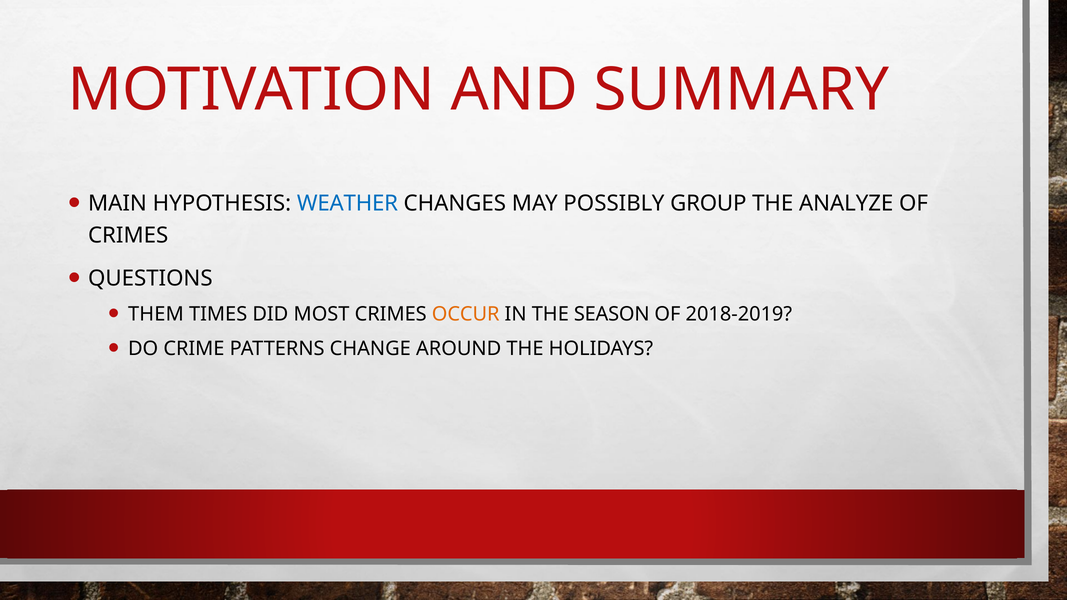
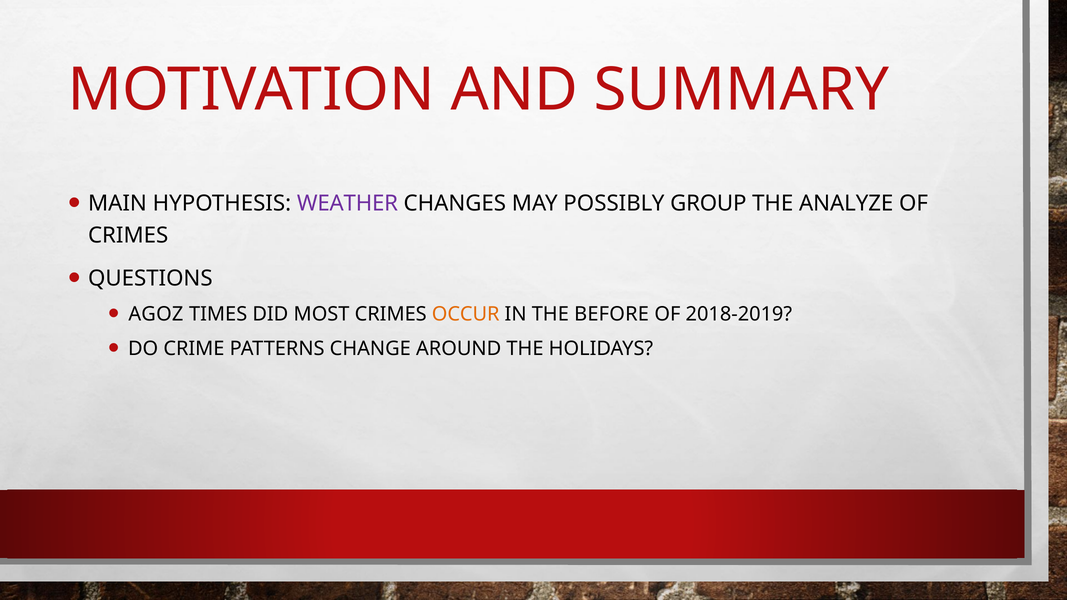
WEATHER colour: blue -> purple
THEM: THEM -> AGOZ
SEASON: SEASON -> BEFORE
